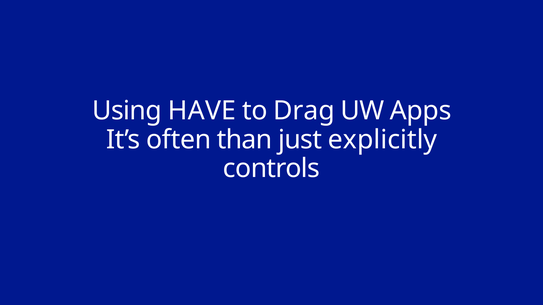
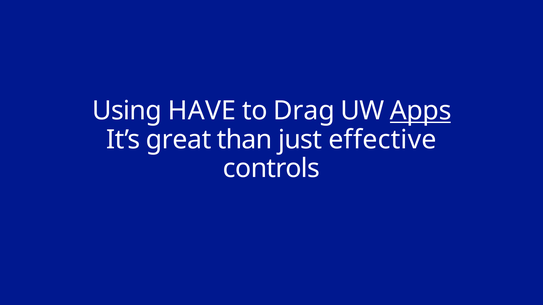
Apps underline: none -> present
often: often -> great
explicitly: explicitly -> effective
